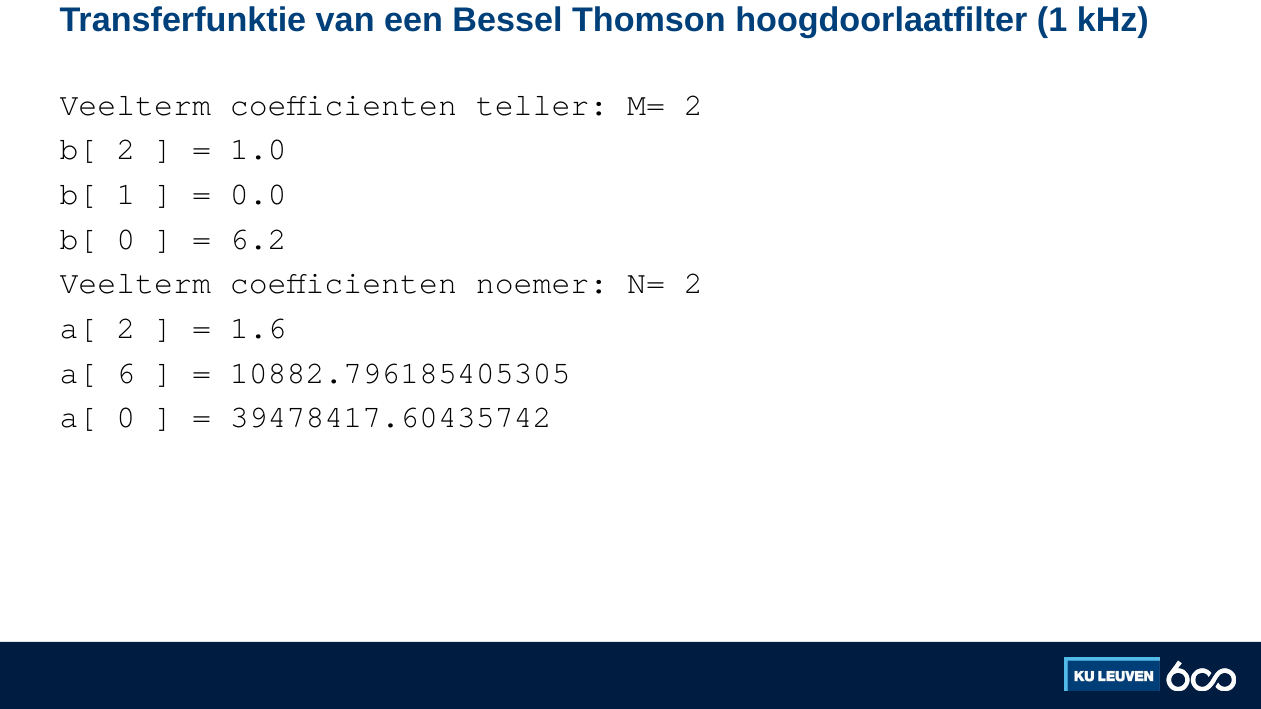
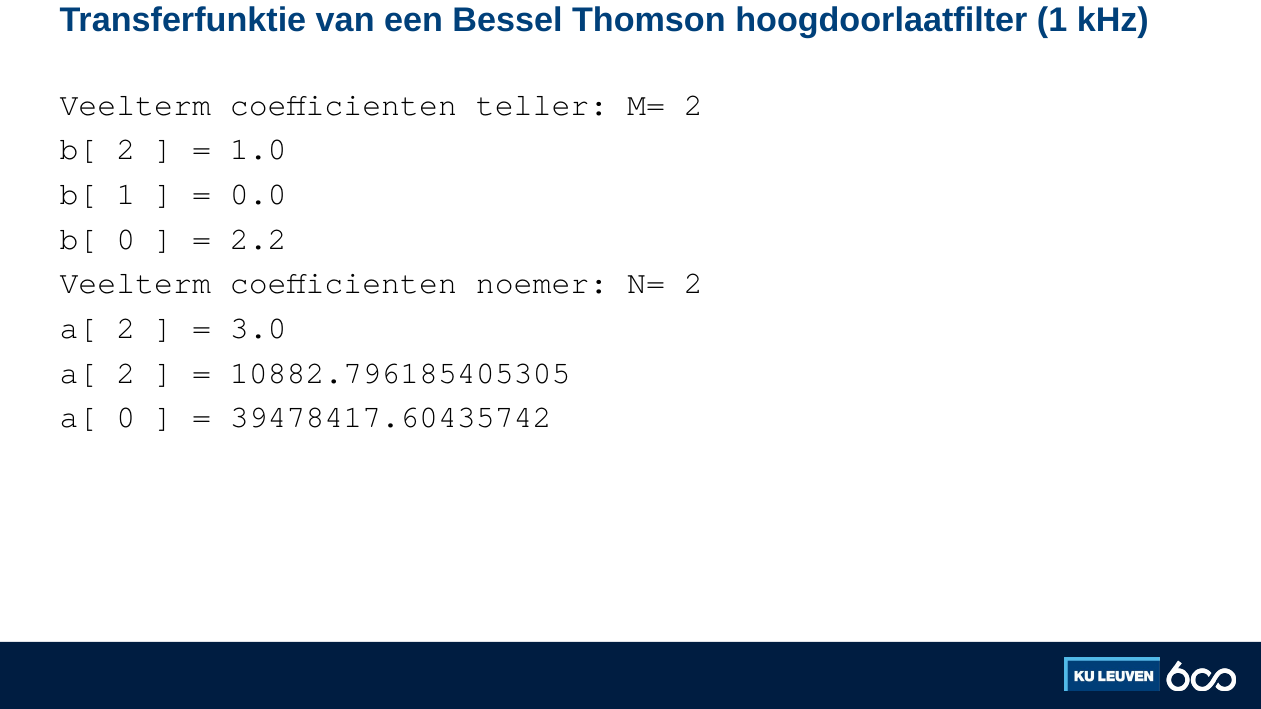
6.2: 6.2 -> 2.2
1.6: 1.6 -> 3.0
6 at (126, 373): 6 -> 2
